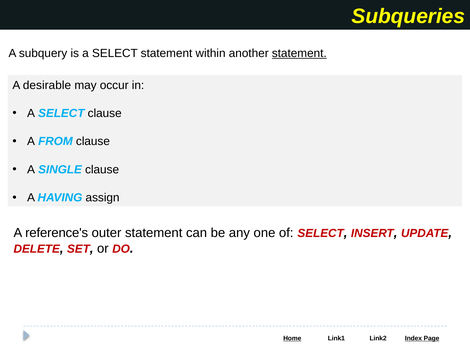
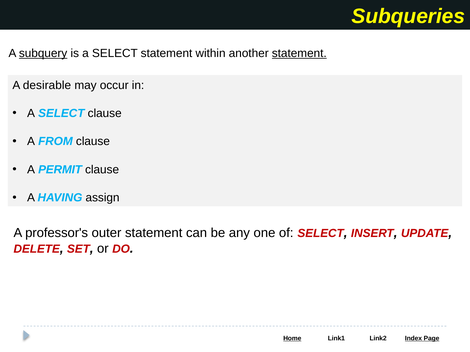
subquery underline: none -> present
SINGLE: SINGLE -> PERMIT
reference's: reference's -> professor's
